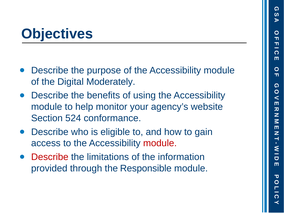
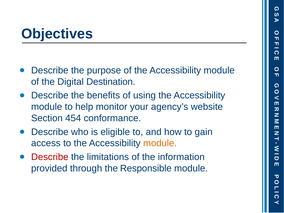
Moderately: Moderately -> Destination
524: 524 -> 454
module at (160, 143) colour: red -> orange
